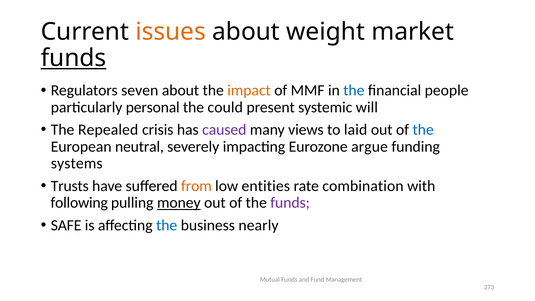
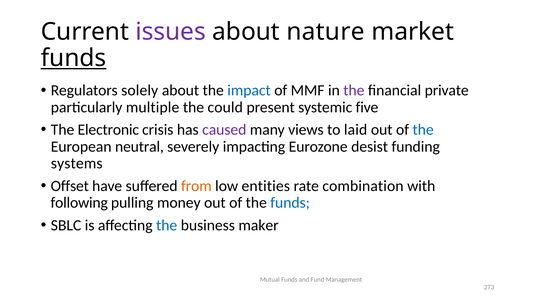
issues colour: orange -> purple
weight: weight -> nature
seven: seven -> solely
impact colour: orange -> blue
the at (354, 90) colour: blue -> purple
people: people -> private
personal: personal -> multiple
will: will -> five
Repealed: Repealed -> Electronic
argue: argue -> desist
Trusts: Trusts -> Offset
money underline: present -> none
funds at (290, 203) colour: purple -> blue
SAFE: SAFE -> SBLC
nearly: nearly -> maker
